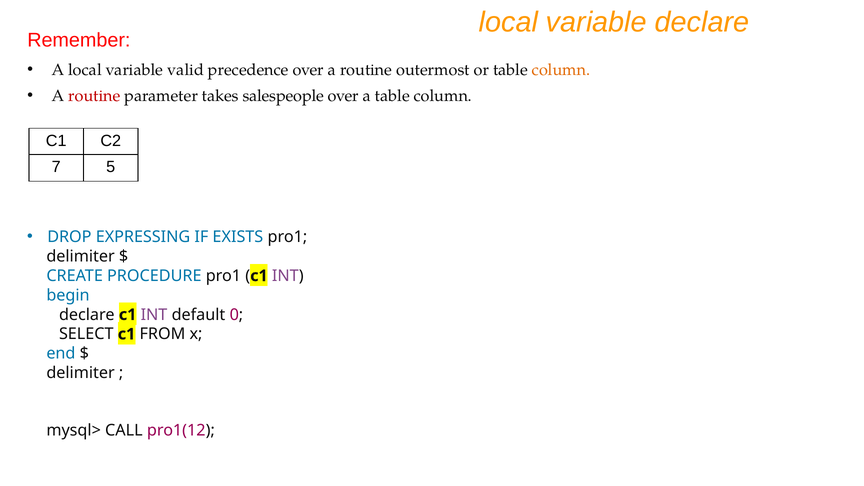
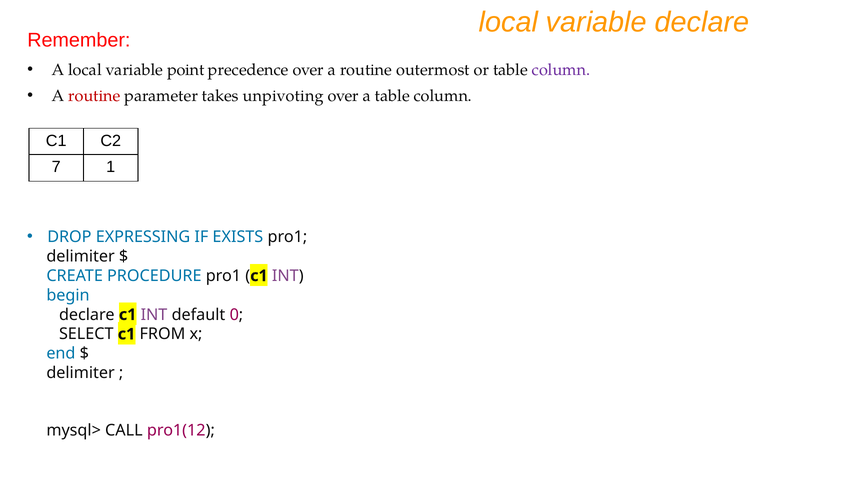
valid: valid -> point
column at (561, 70) colour: orange -> purple
salespeople: salespeople -> unpivoting
5: 5 -> 1
